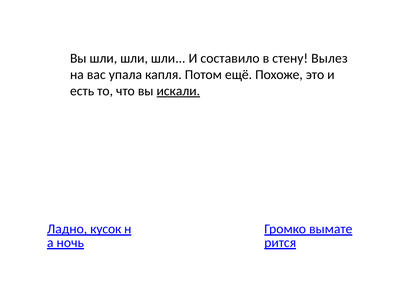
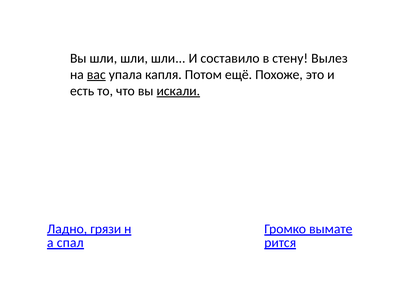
вас underline: none -> present
кусок: кусок -> грязи
ночь: ночь -> спал
